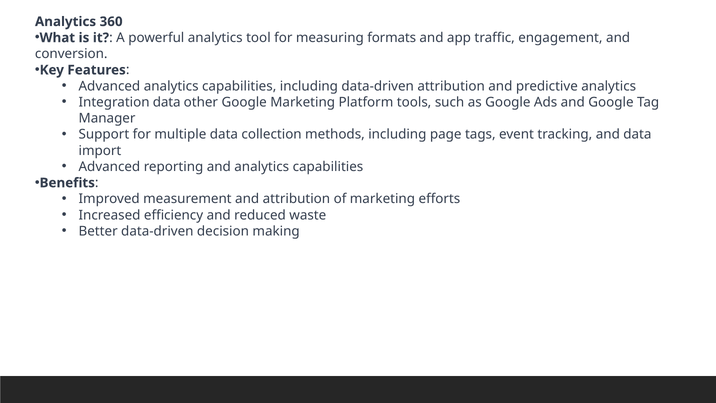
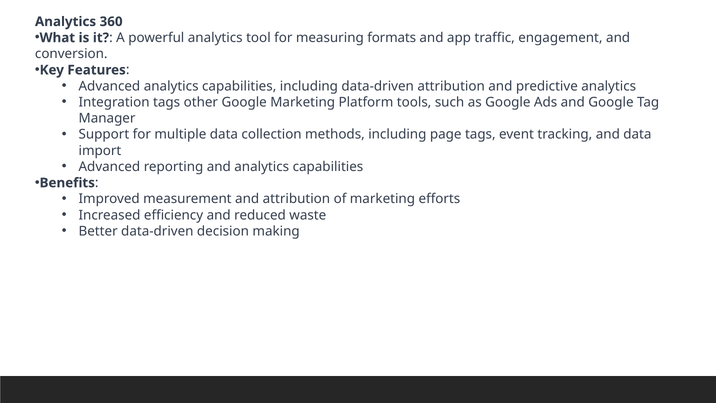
Integration data: data -> tags
